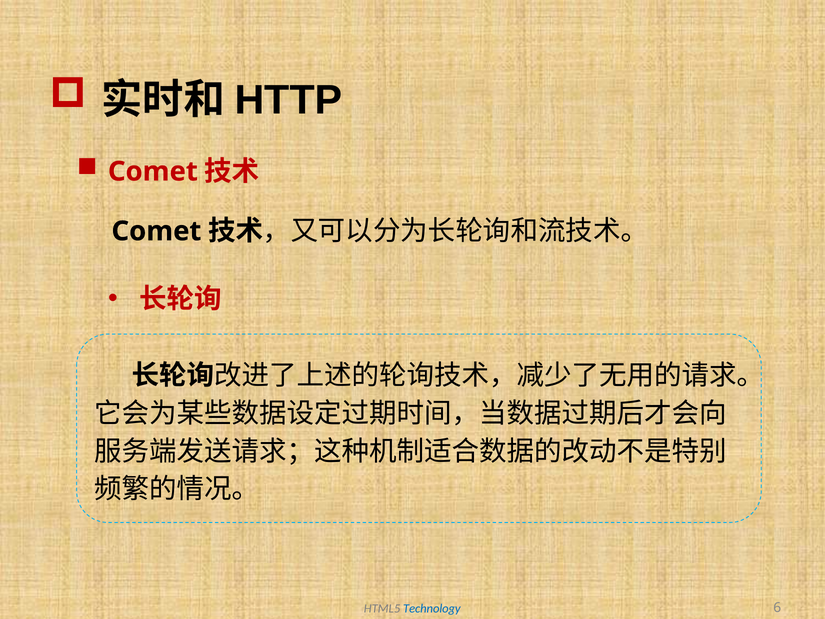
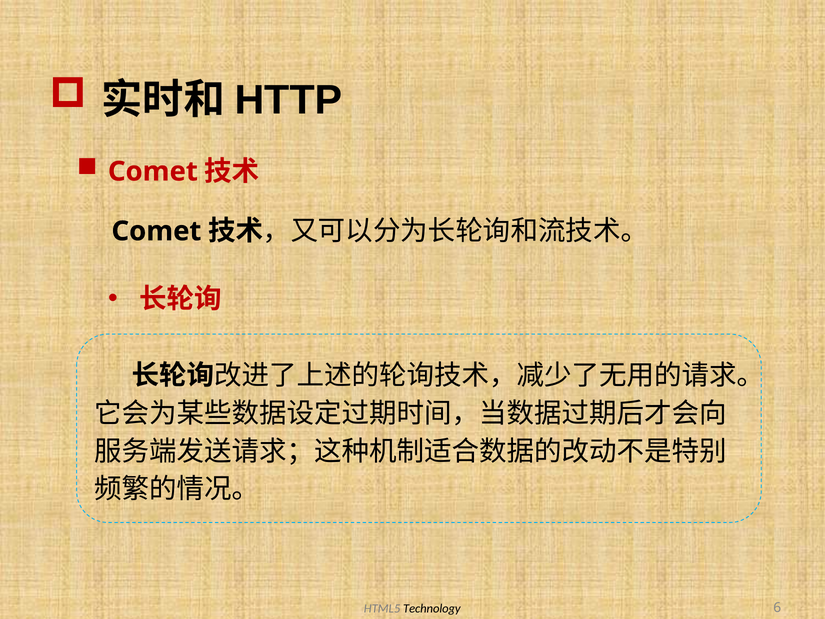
Technology colour: blue -> black
